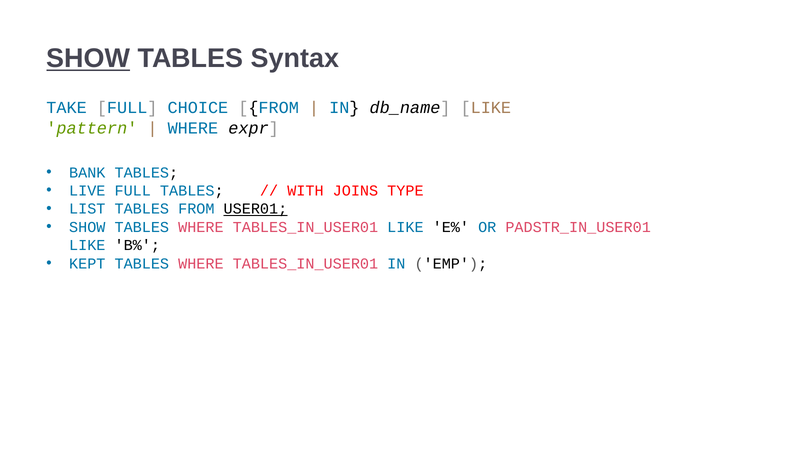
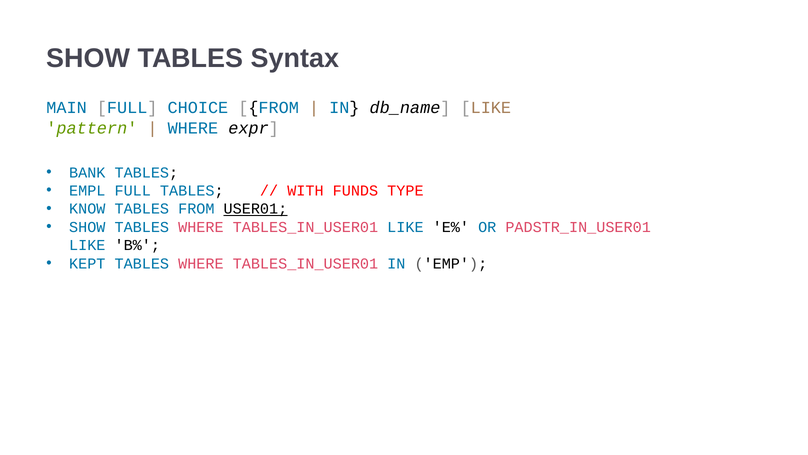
SHOW at (88, 58) underline: present -> none
TAKE: TAKE -> MAIN
LIVE: LIVE -> EMPL
JOINS: JOINS -> FUNDS
LIST: LIST -> KNOW
